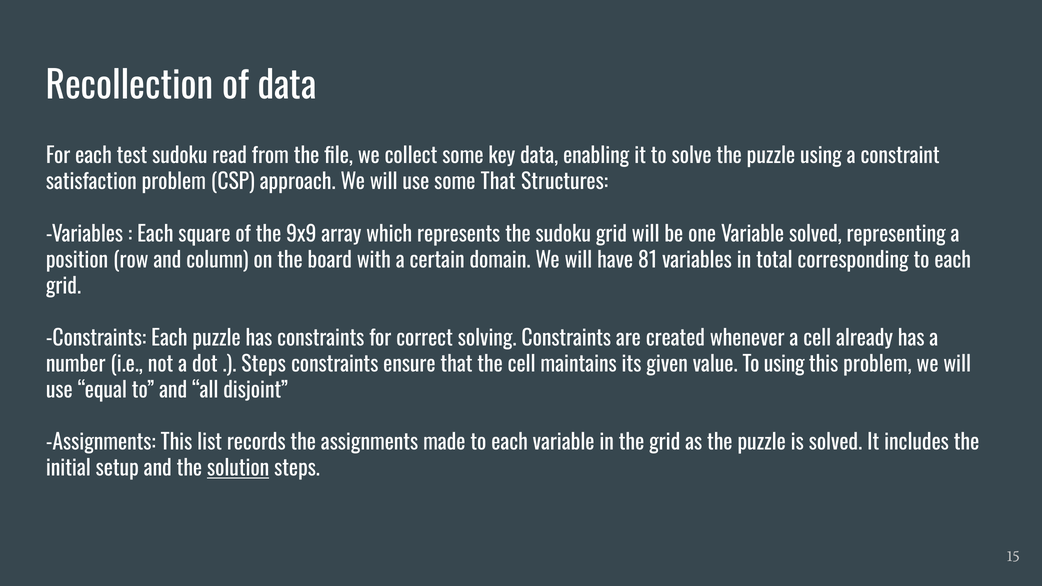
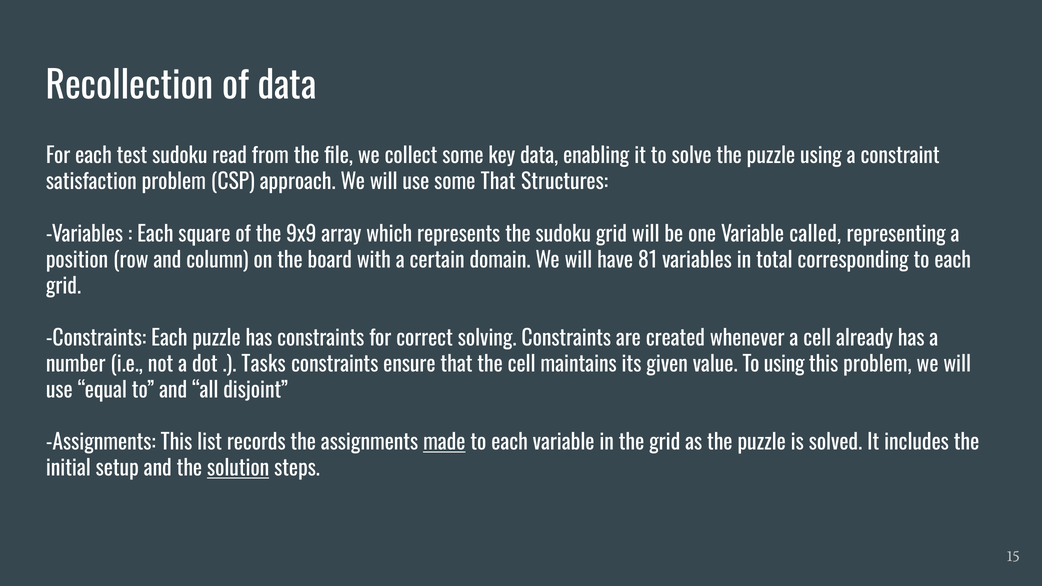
Variable solved: solved -> called
Steps at (264, 365): Steps -> Tasks
made underline: none -> present
